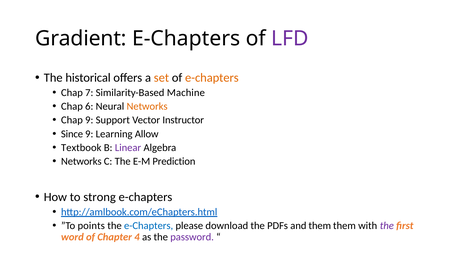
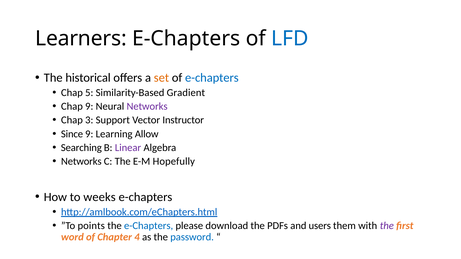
Gradient: Gradient -> Learners
LFD colour: purple -> blue
e-chapters at (212, 78) colour: orange -> blue
7: 7 -> 5
Machine: Machine -> Gradient
Chap 6: 6 -> 9
Networks at (147, 106) colour: orange -> purple
Chap 9: 9 -> 3
Textbook: Textbook -> Searching
Prediction: Prediction -> Hopefully
strong: strong -> weeks
and them: them -> users
password colour: purple -> blue
